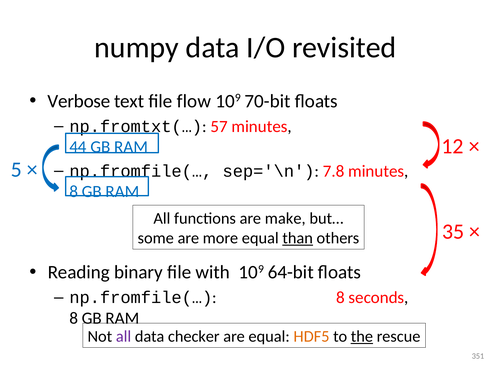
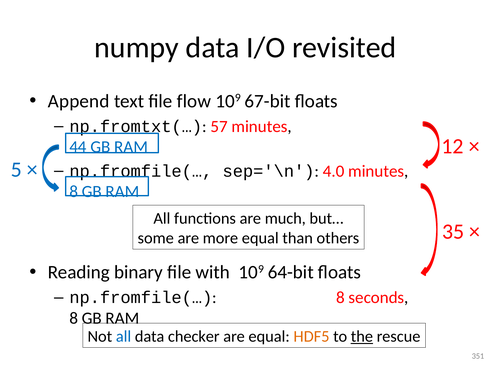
Verbose: Verbose -> Append
70-bit: 70-bit -> 67-bit
7.8: 7.8 -> 4.0
make: make -> much
than underline: present -> none
all at (124, 337) colour: purple -> blue
